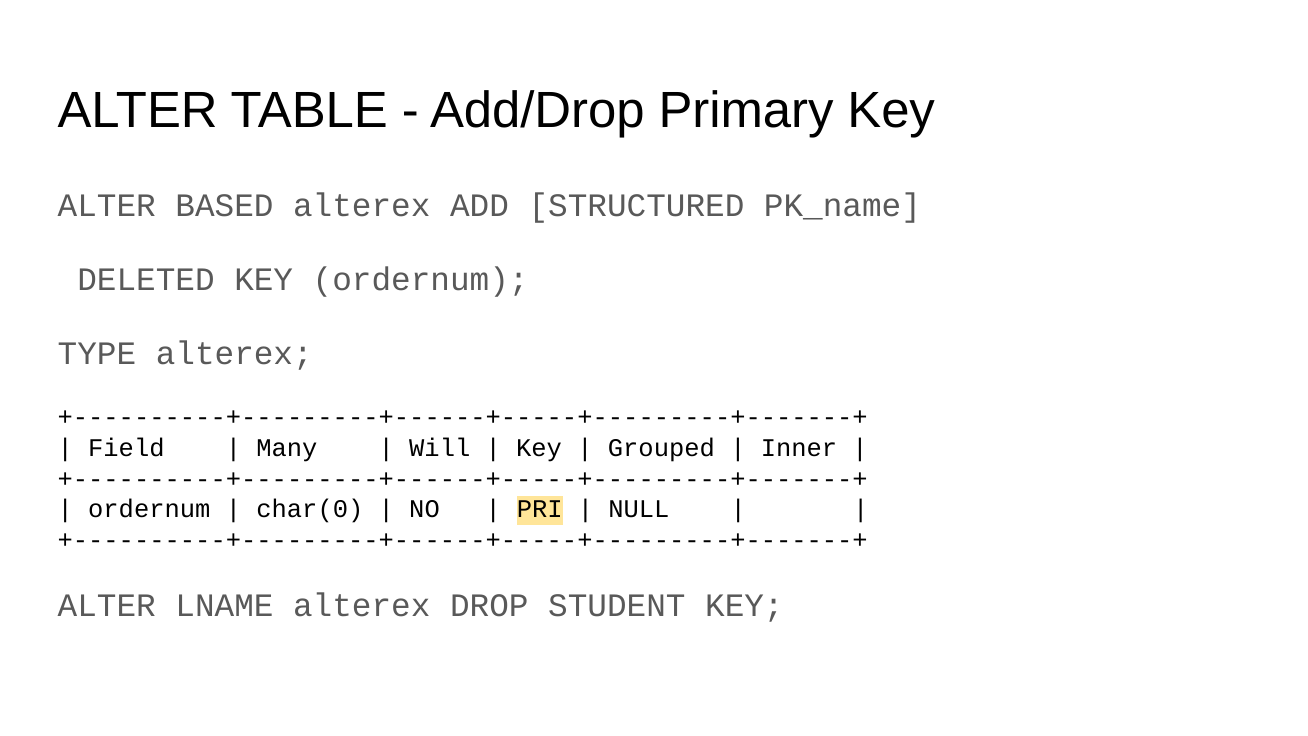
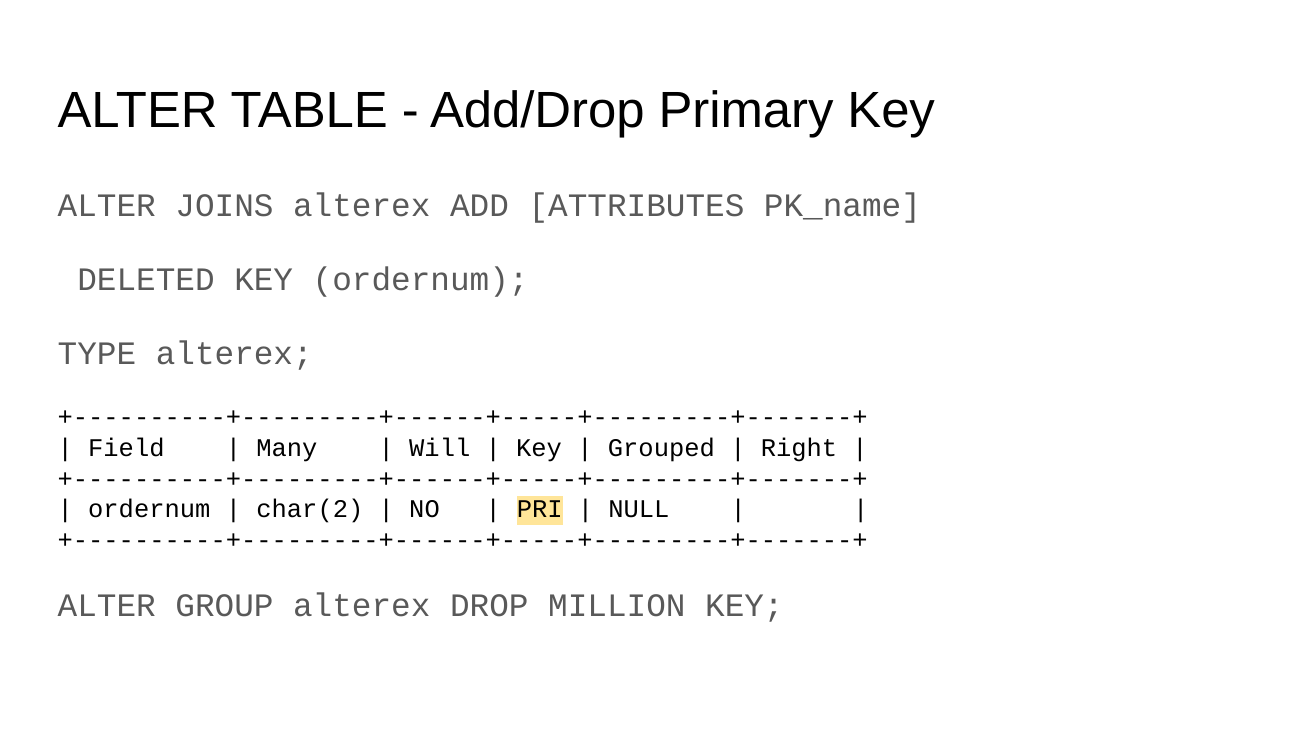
BASED: BASED -> JOINS
STRUCTURED: STRUCTURED -> ATTRIBUTES
Inner: Inner -> Right
char(0: char(0 -> char(2
LNAME: LNAME -> GROUP
STUDENT: STUDENT -> MILLION
